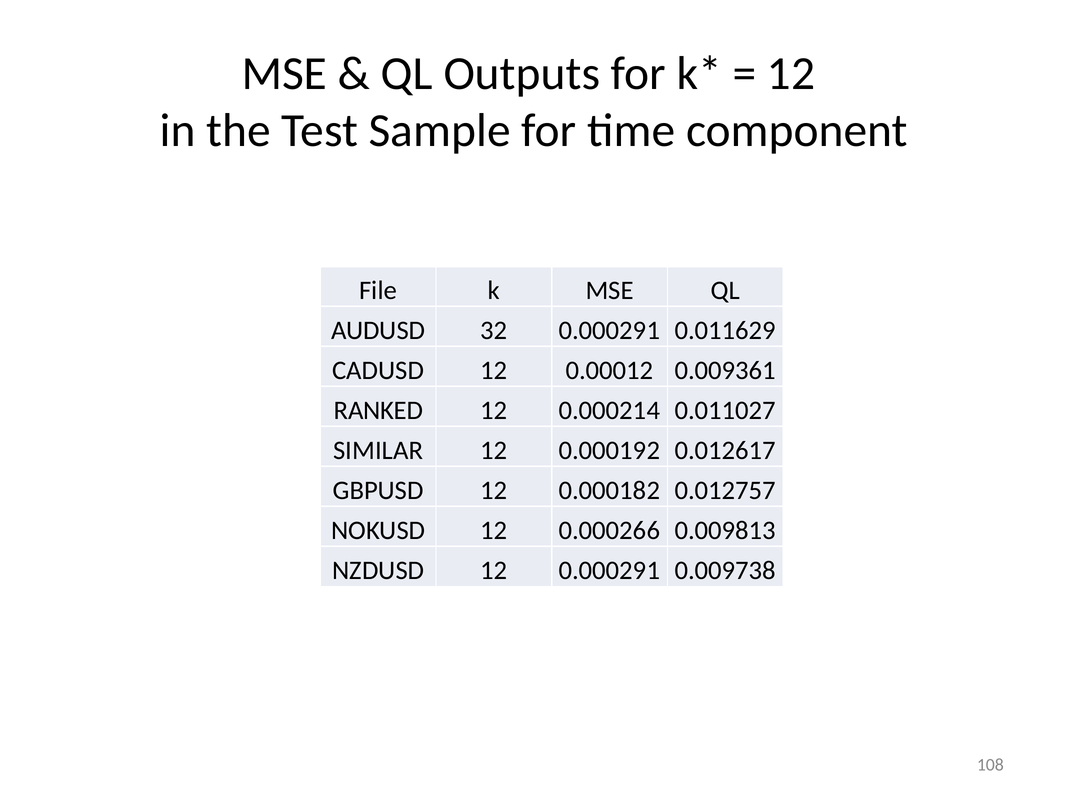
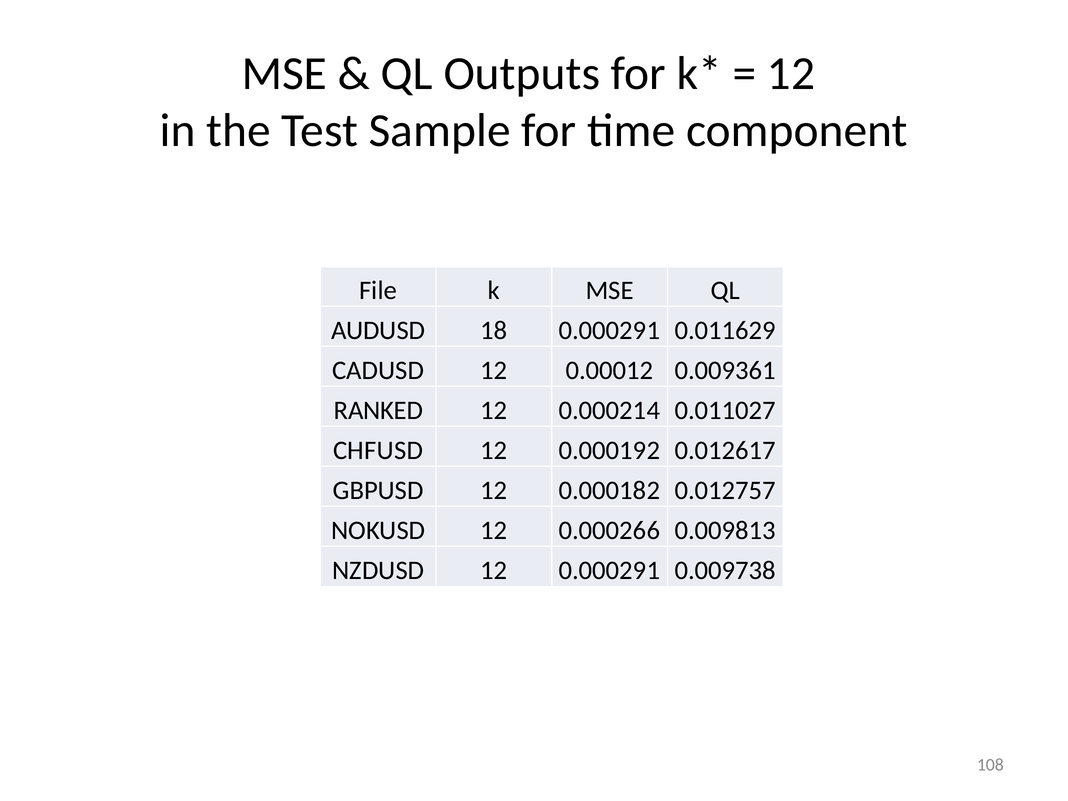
32: 32 -> 18
SIMILAR: SIMILAR -> CHFUSD
